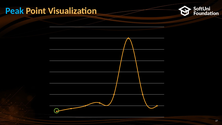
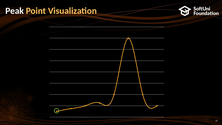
Peak colour: light blue -> white
